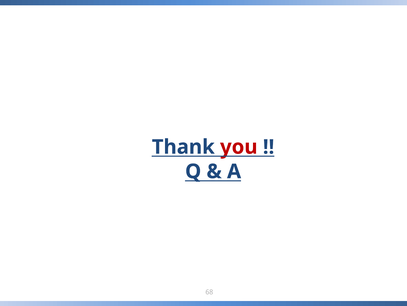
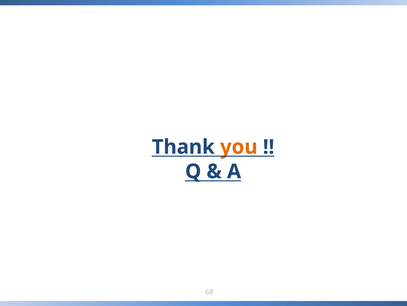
you colour: red -> orange
